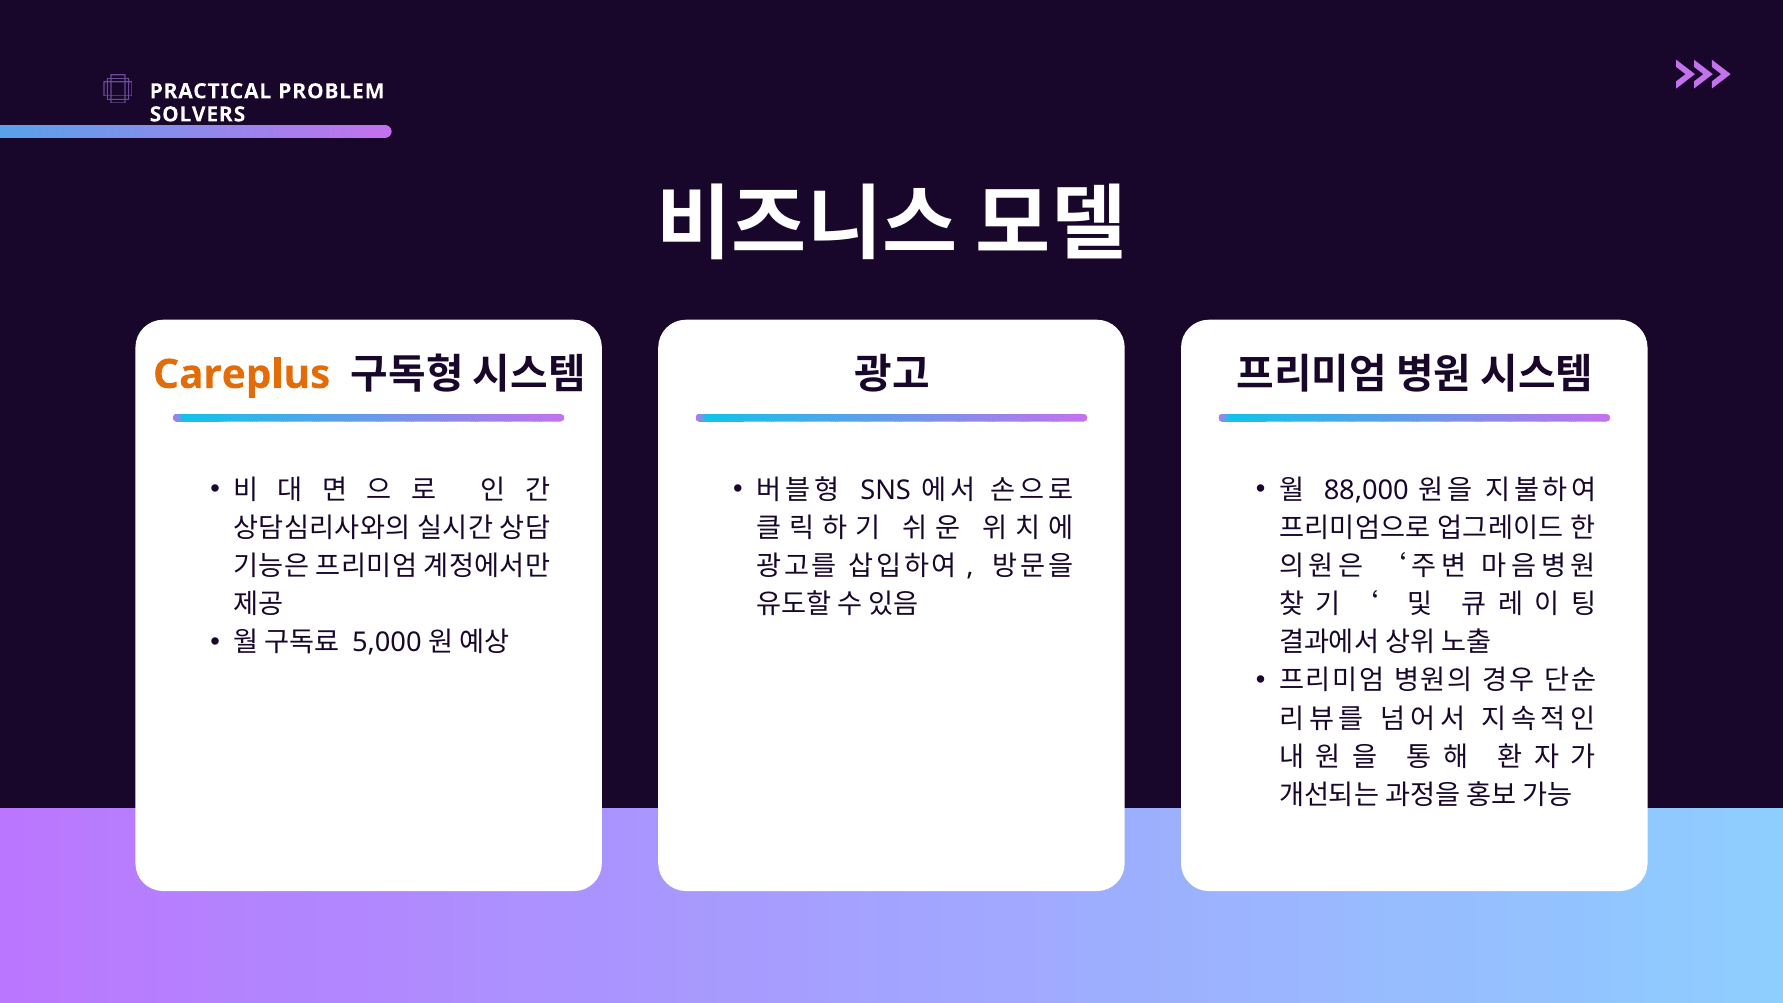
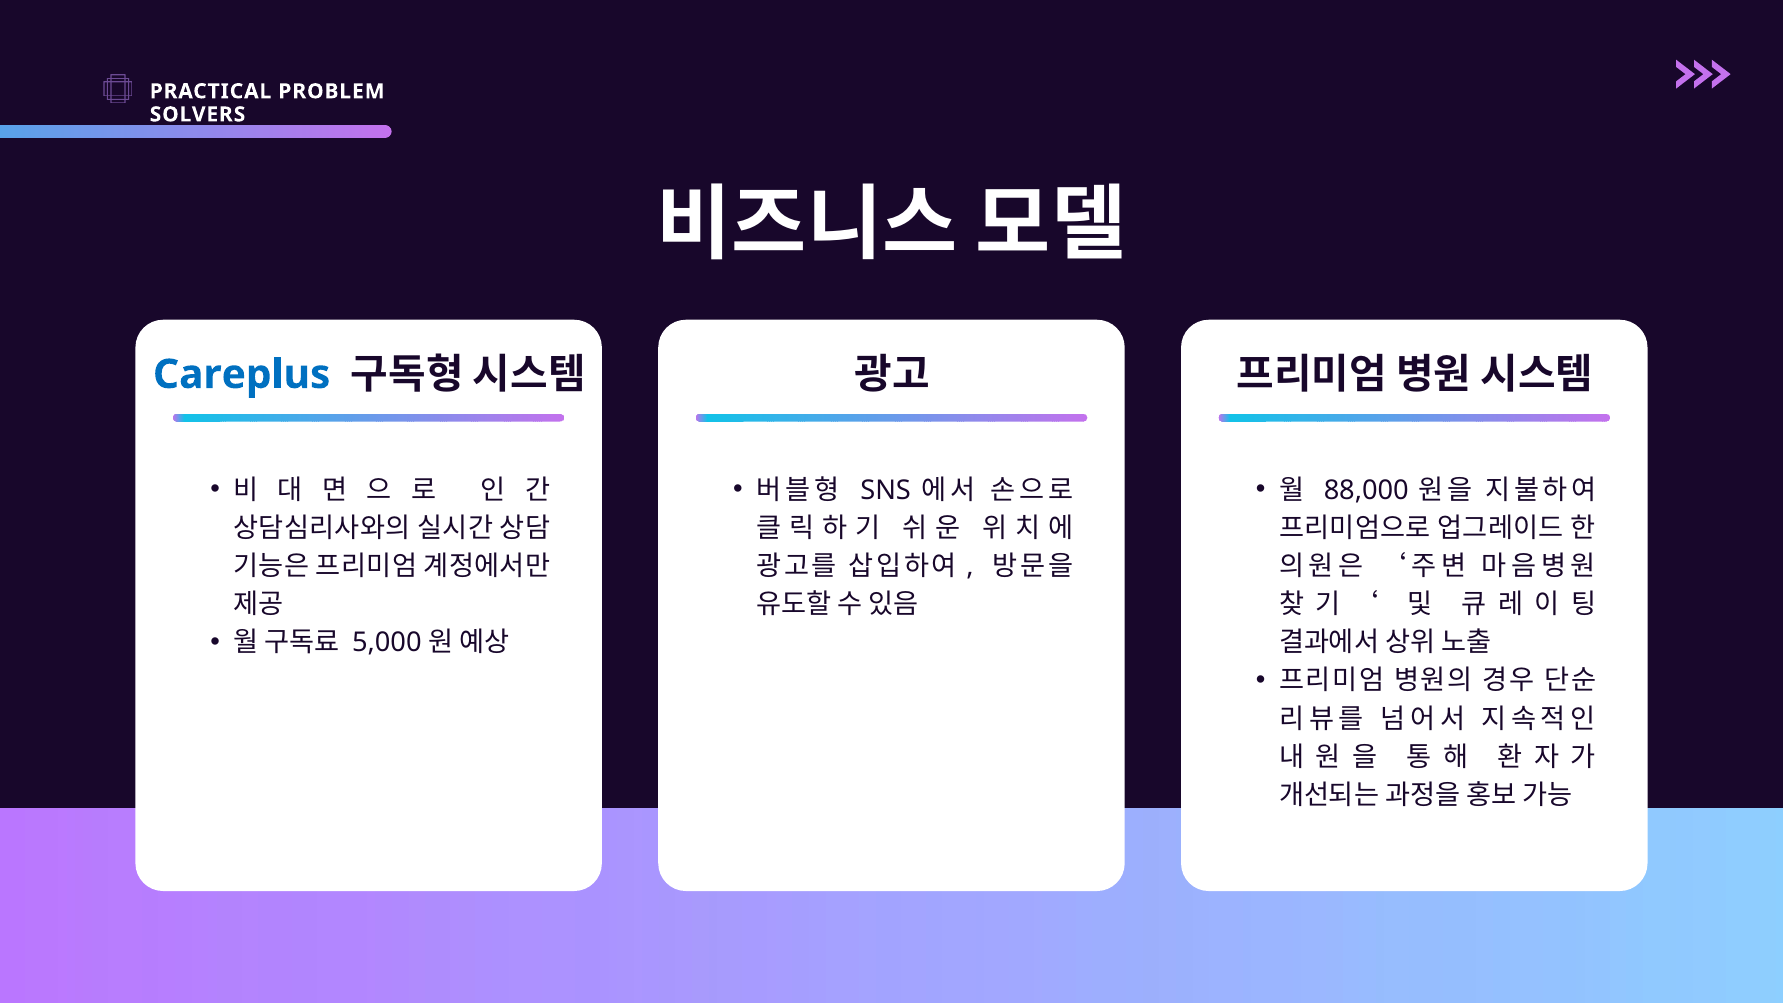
Careplus colour: orange -> blue
